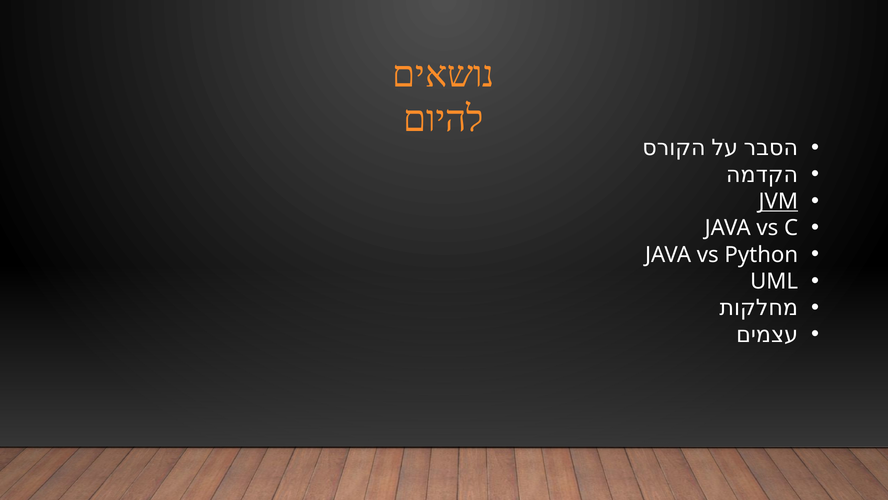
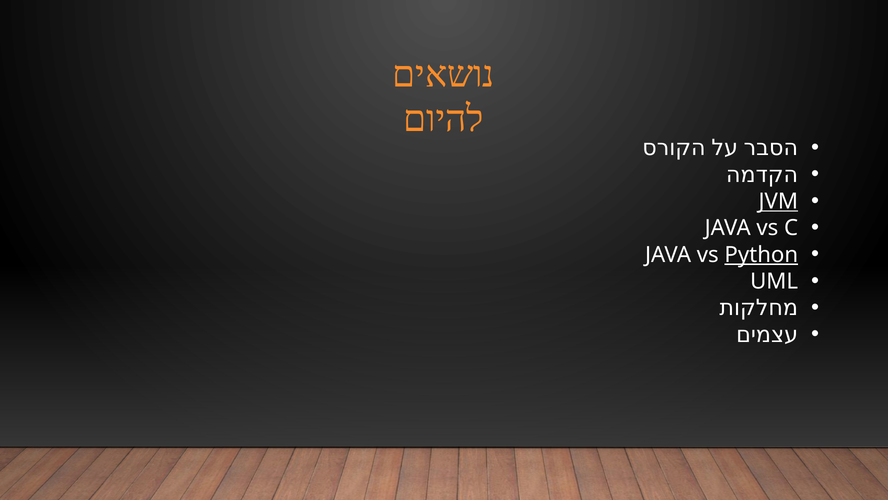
Python underline: none -> present
